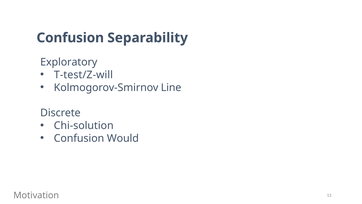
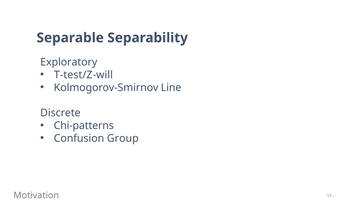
Confusion at (70, 38): Confusion -> Separable
Chi-solution: Chi-solution -> Chi-patterns
Would: Would -> Group
